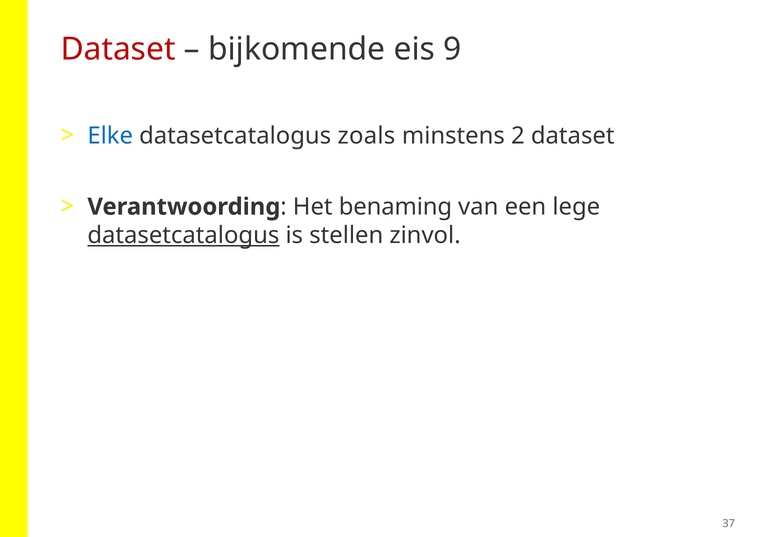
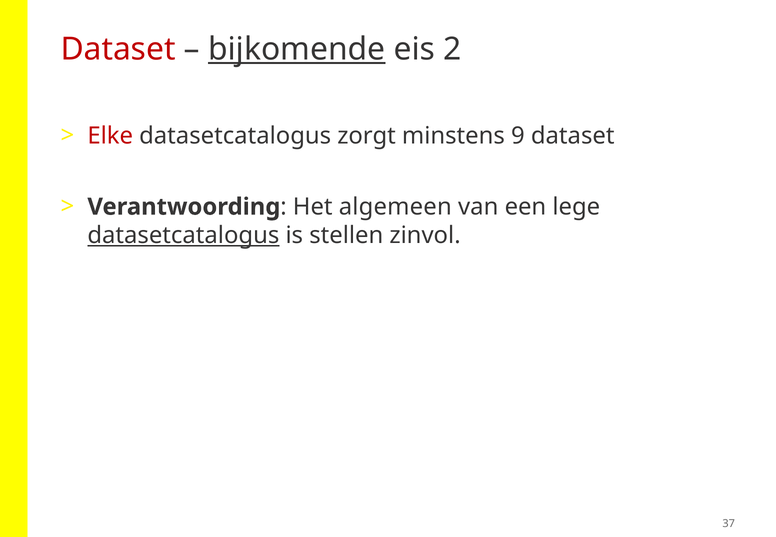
bijkomende underline: none -> present
9: 9 -> 2
Elke colour: blue -> red
zoals: zoals -> zorgt
2: 2 -> 9
benaming: benaming -> algemeen
